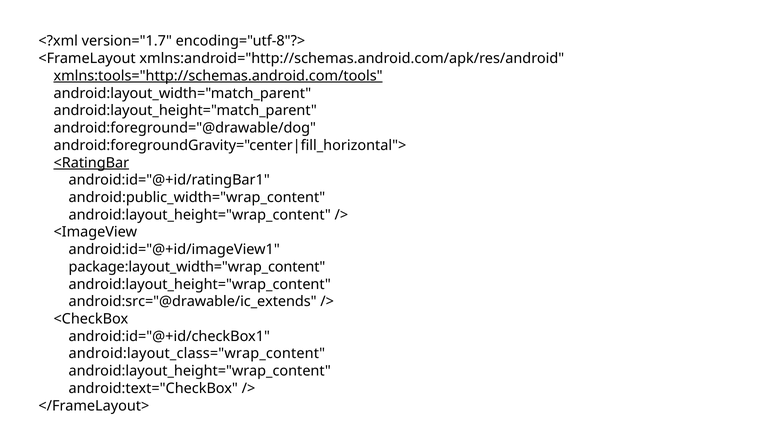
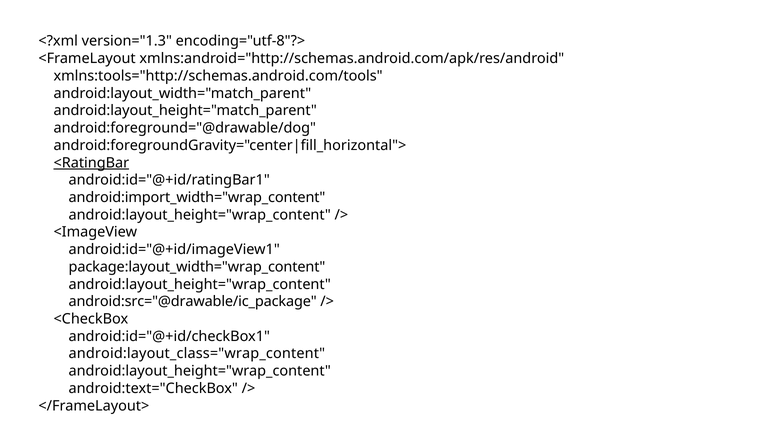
version="1.7: version="1.7 -> version="1.3
xmlns:tools="http://schemas.android.com/tools underline: present -> none
android:public_width="wrap_content: android:public_width="wrap_content -> android:import_width="wrap_content
android:src="@drawable/ic_extends: android:src="@drawable/ic_extends -> android:src="@drawable/ic_package
